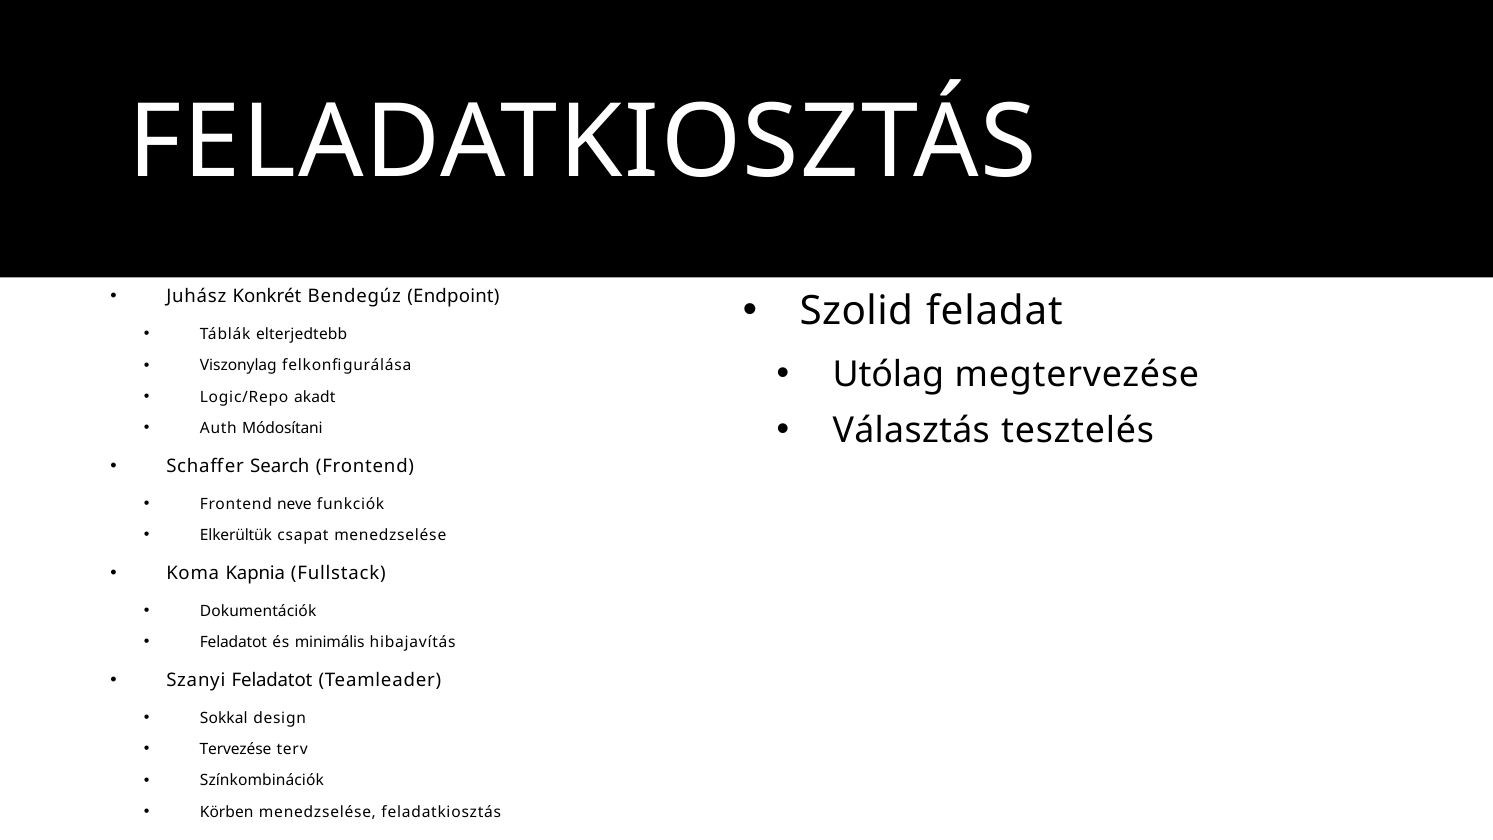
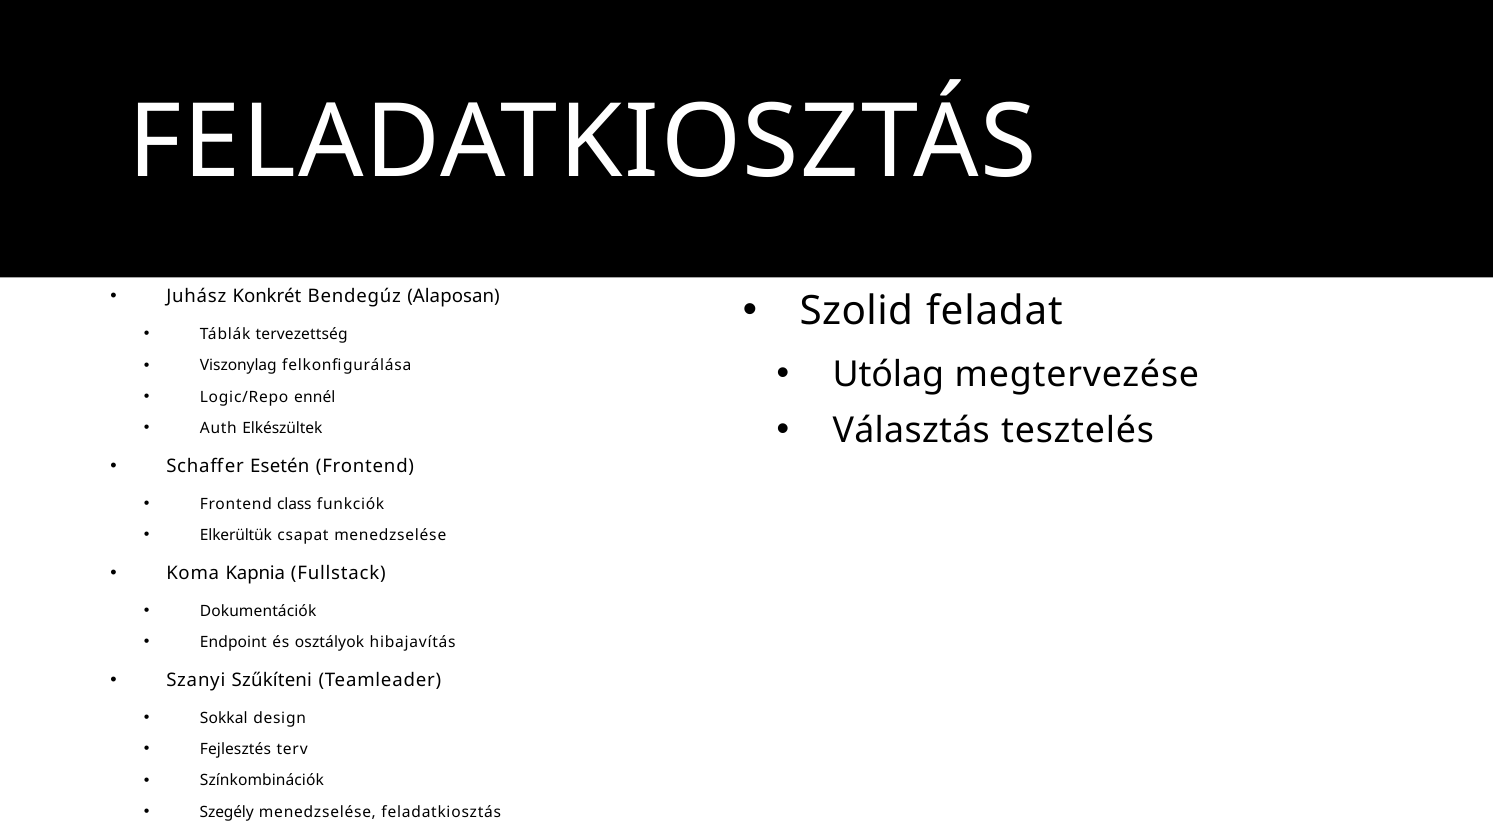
Endpoint: Endpoint -> Alaposan
elterjedtebb: elterjedtebb -> tervezettség
akadt: akadt -> ennél
Módosítani: Módosítani -> Elkészültek
Search: Search -> Esetén
neve: neve -> class
Feladatot at (233, 642): Feladatot -> Endpoint
minimális: minimális -> osztályok
Szanyi Feladatot: Feladatot -> Szűkíteni
Tervezése: Tervezése -> Fejlesztés
Körben: Körben -> Szegély
